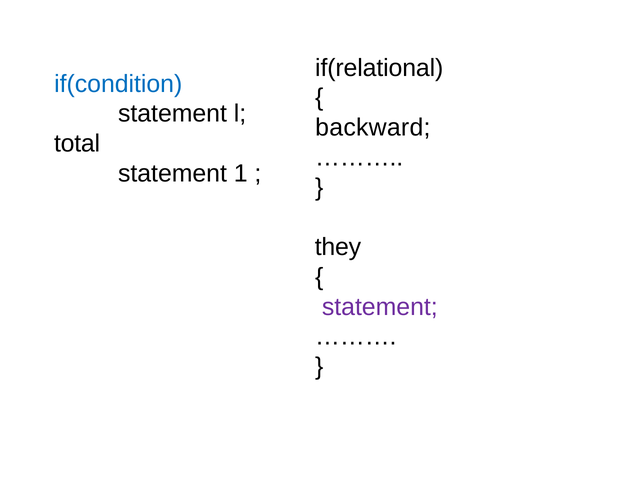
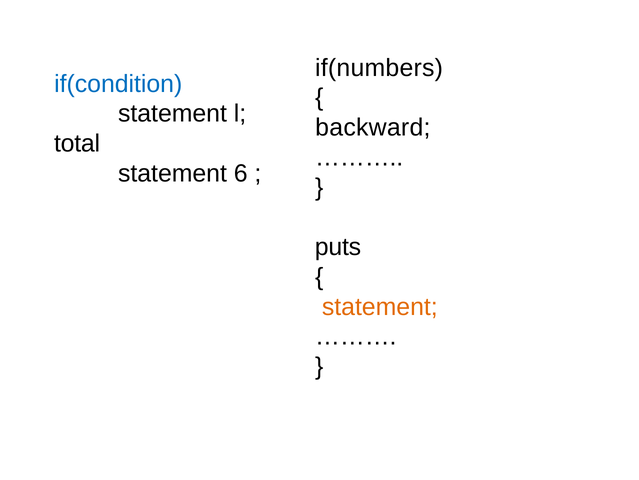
if(relational: if(relational -> if(numbers
1: 1 -> 6
they: they -> puts
statement at (380, 306) colour: purple -> orange
